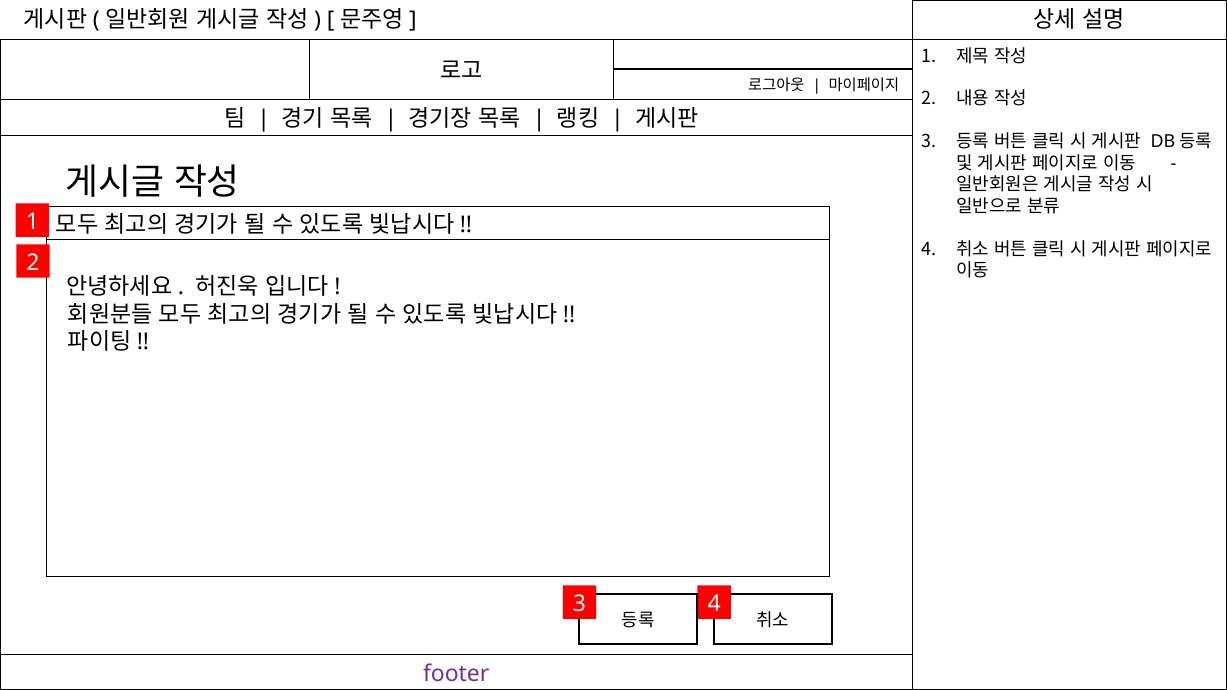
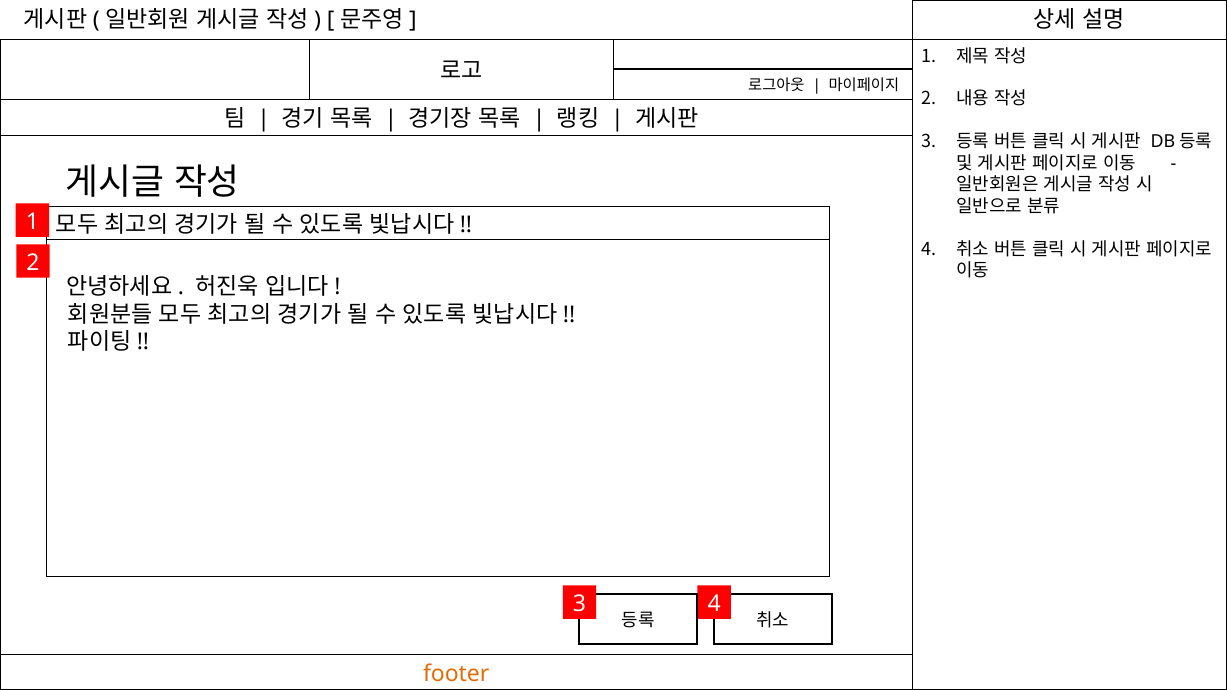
footer colour: purple -> orange
